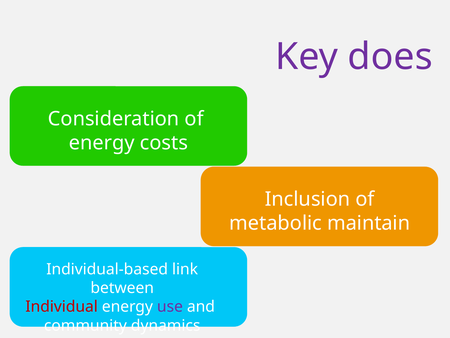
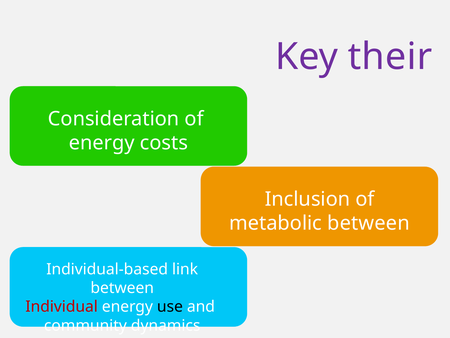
does: does -> their
metabolic maintain: maintain -> between
use colour: purple -> black
